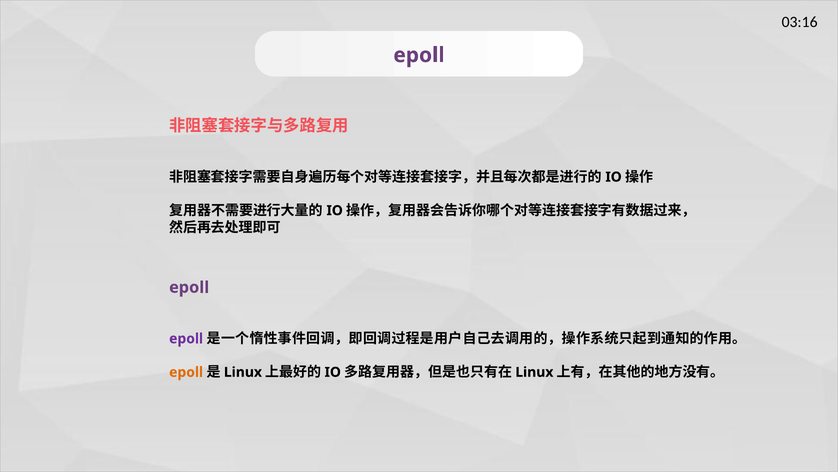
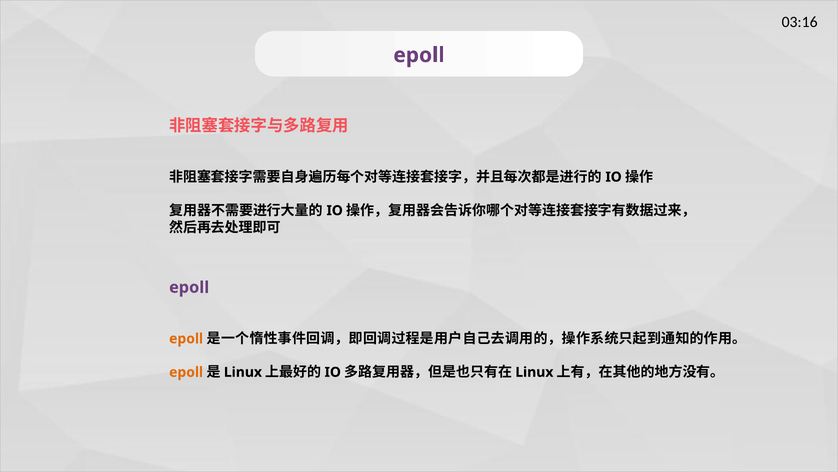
epoll at (186, 338) colour: purple -> orange
